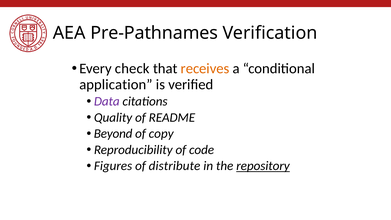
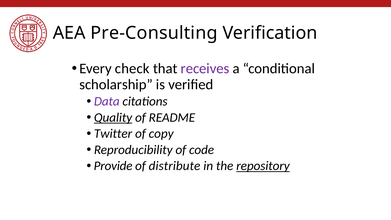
Pre-Pathnames: Pre-Pathnames -> Pre-Consulting
receives colour: orange -> purple
application: application -> scholarship
Quality underline: none -> present
Beyond: Beyond -> Twitter
Figures: Figures -> Provide
